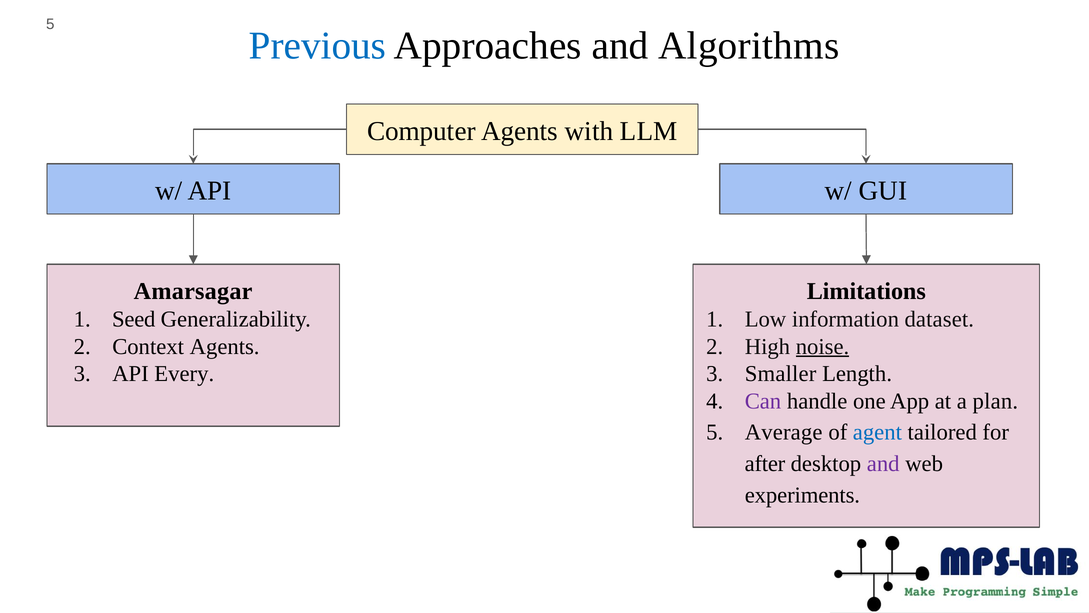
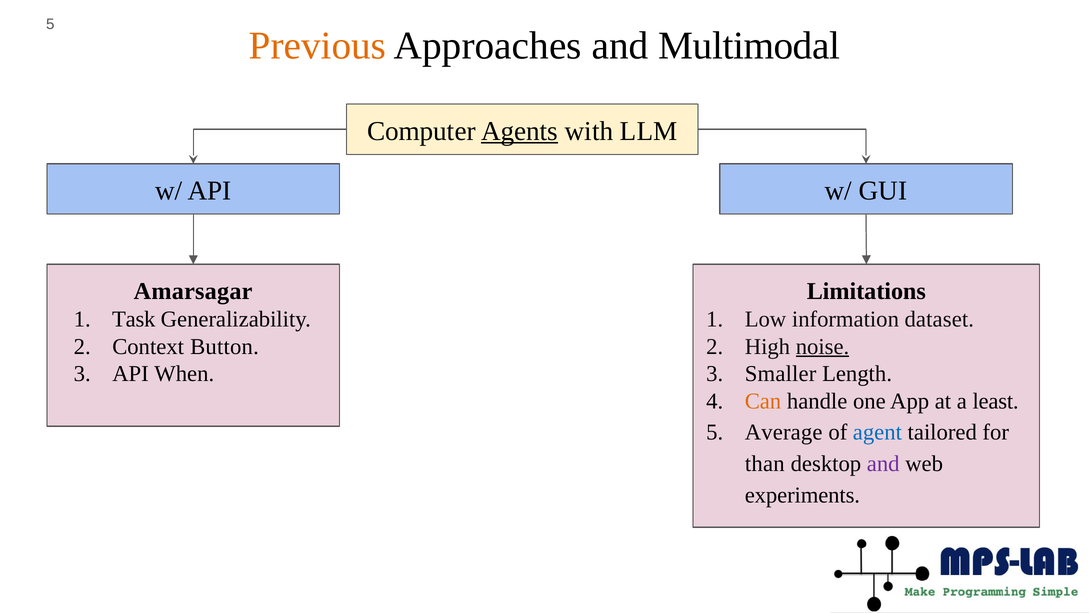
Previous colour: blue -> orange
Algorithms: Algorithms -> Multimodal
Agents at (520, 131) underline: none -> present
Seed: Seed -> Task
Context Agents: Agents -> Button
Every: Every -> When
Can colour: purple -> orange
plan: plan -> least
after: after -> than
